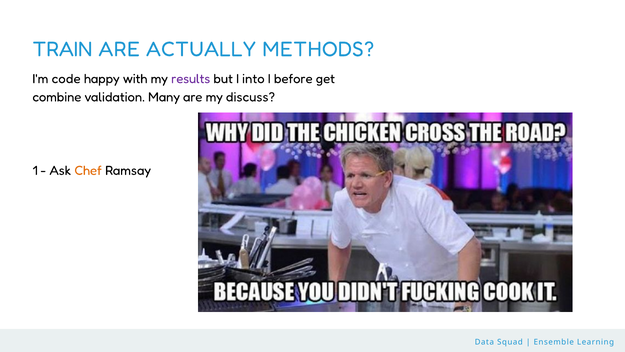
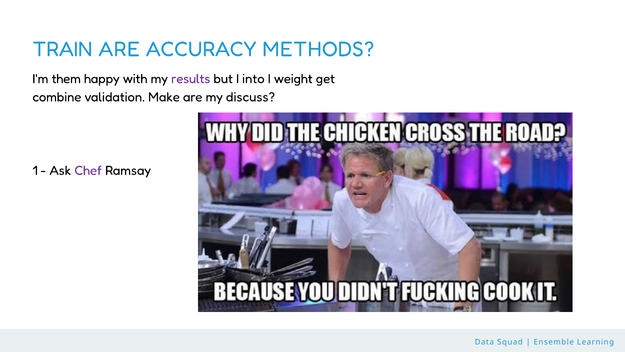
ACTUALLY: ACTUALLY -> ACCURACY
code: code -> them
before: before -> weight
Many: Many -> Make
Chef colour: orange -> purple
